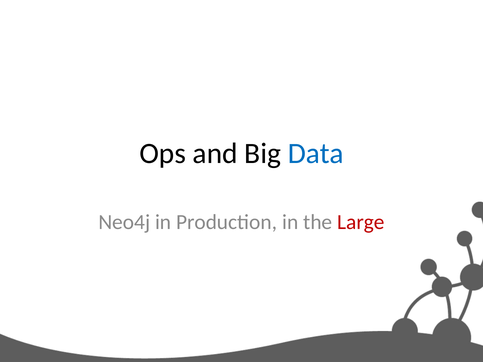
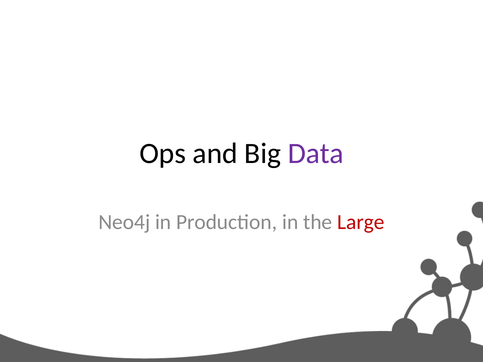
Data colour: blue -> purple
